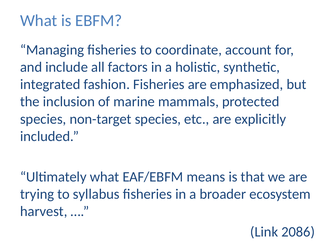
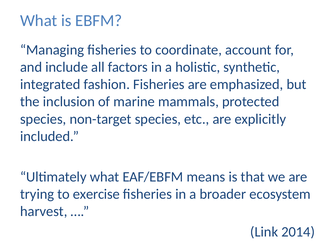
syllabus: syllabus -> exercise
2086: 2086 -> 2014
